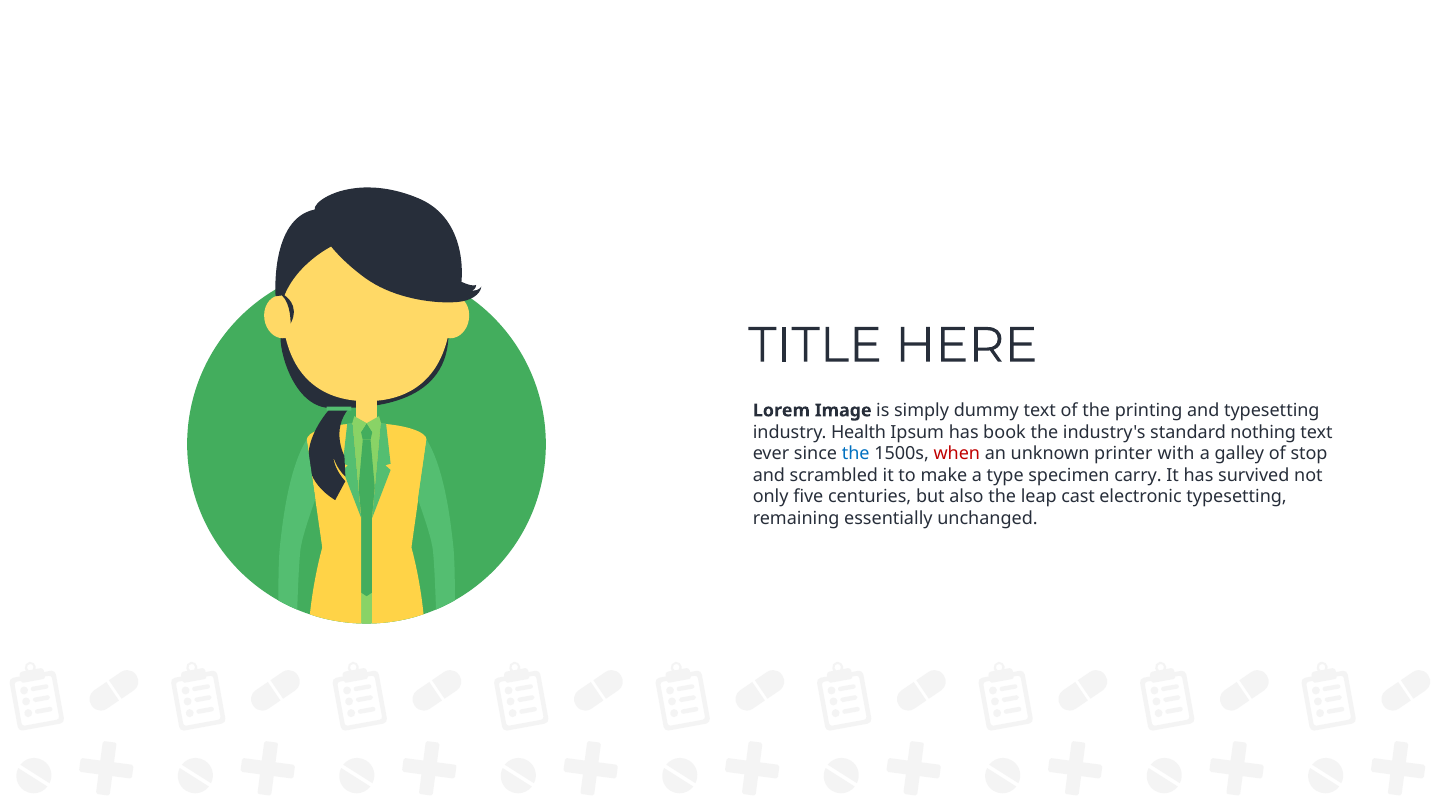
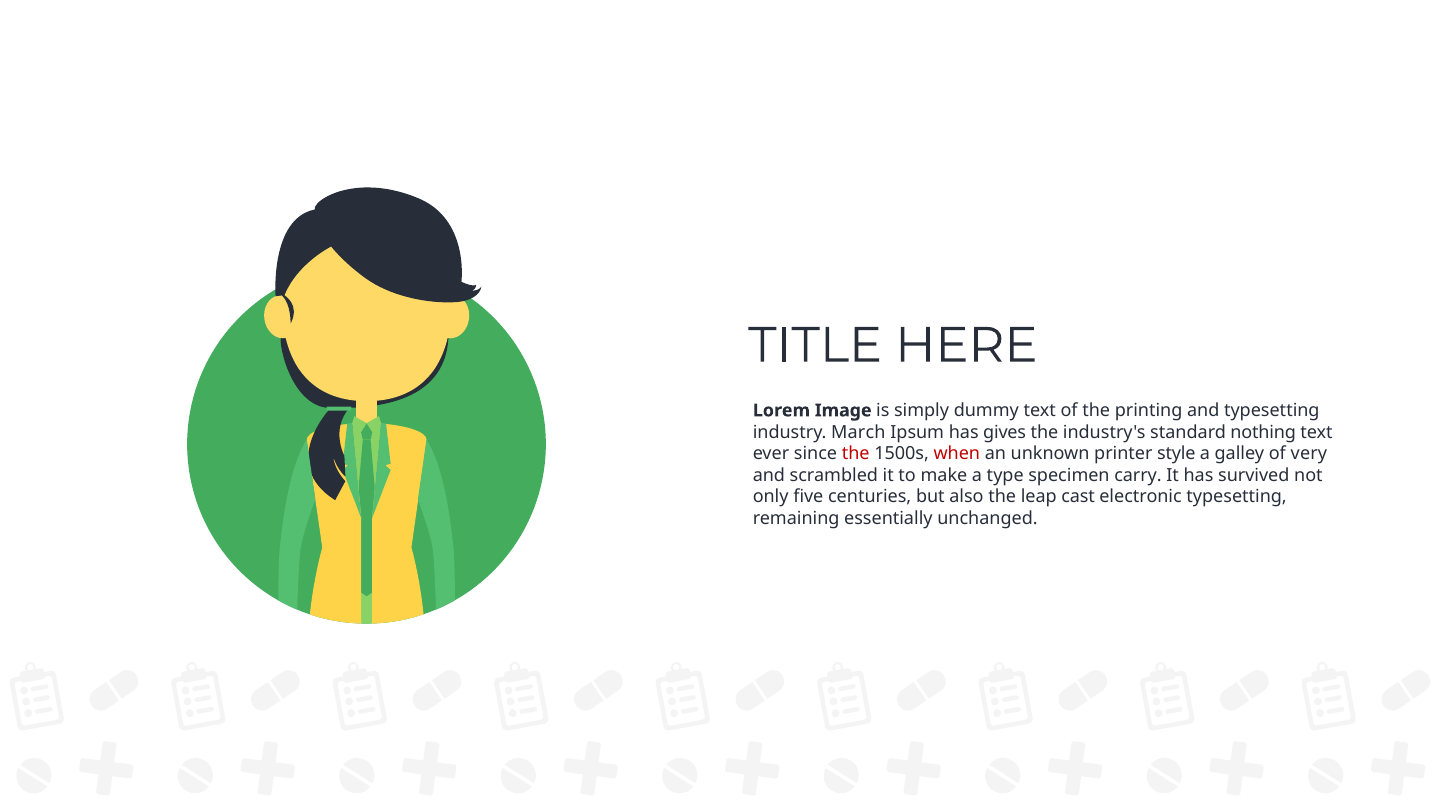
Health: Health -> March
book: book -> gives
the at (856, 453) colour: blue -> red
with: with -> style
stop: stop -> very
